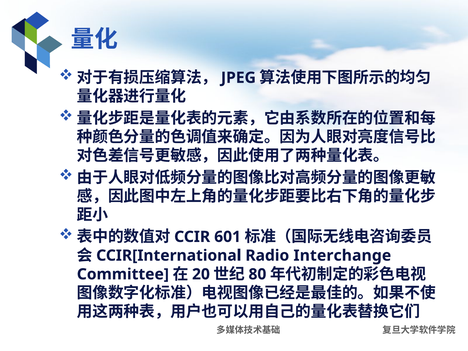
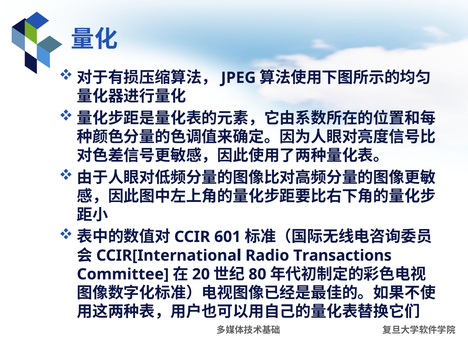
Interchange: Interchange -> Transactions
